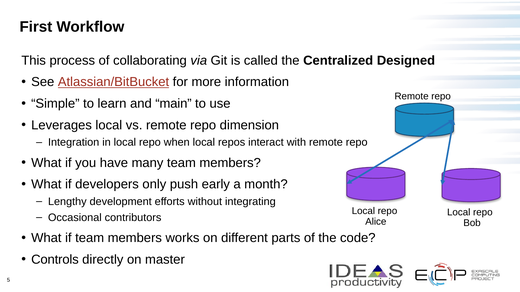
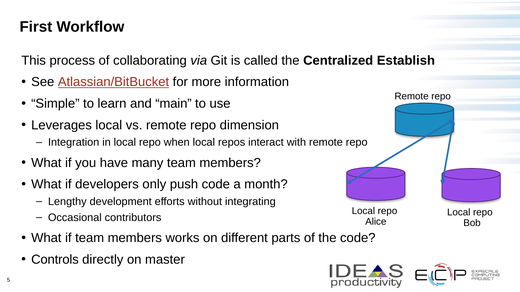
Designed: Designed -> Establish
push early: early -> code
